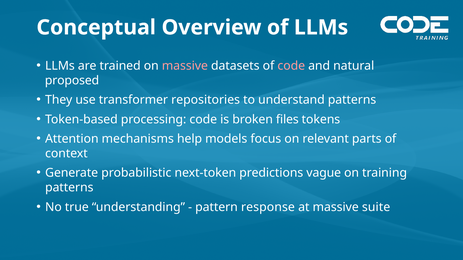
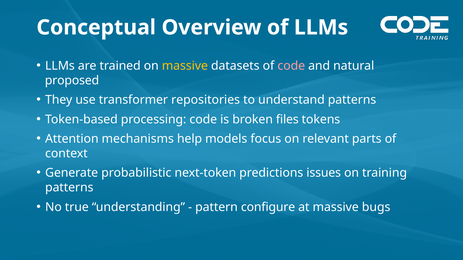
massive at (185, 66) colour: pink -> yellow
vague: vague -> issues
response: response -> configure
suite: suite -> bugs
